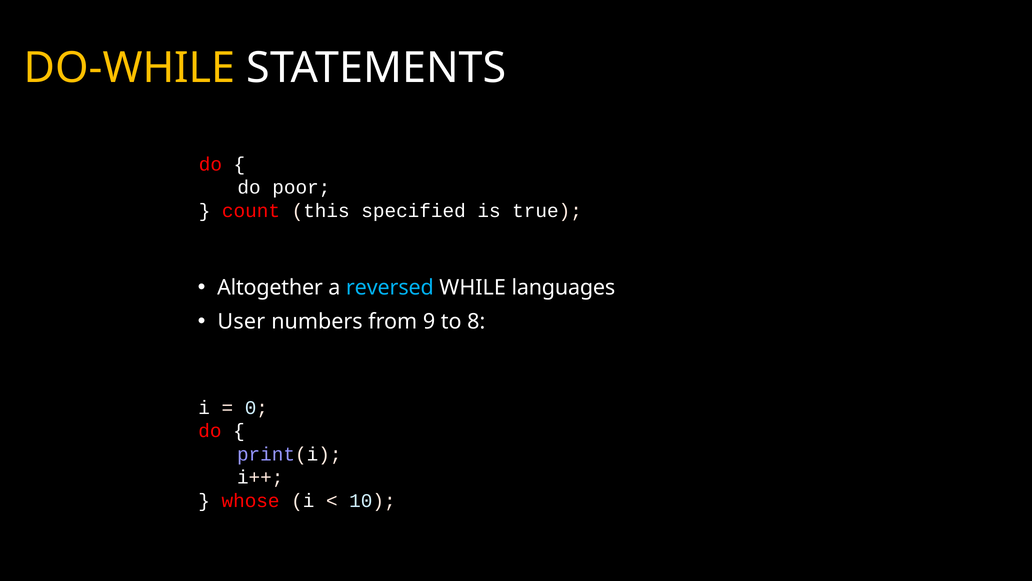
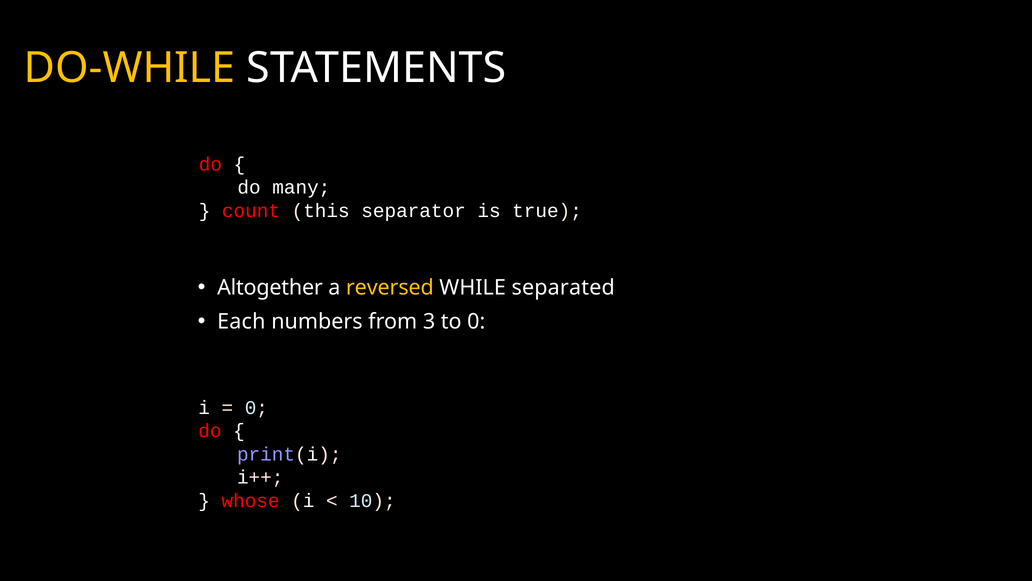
poor: poor -> many
specified: specified -> separator
reversed colour: light blue -> yellow
languages: languages -> separated
User: User -> Each
9: 9 -> 3
to 8: 8 -> 0
